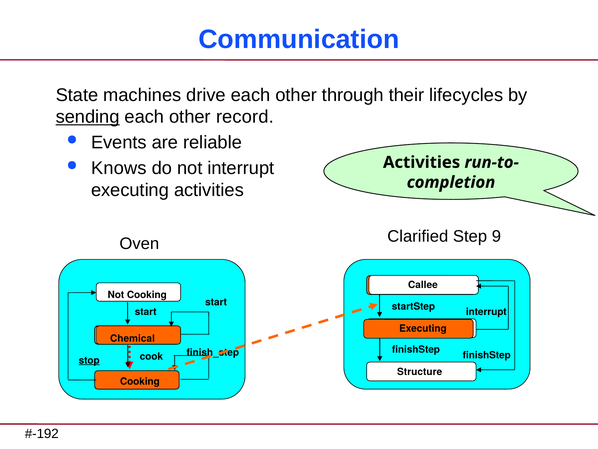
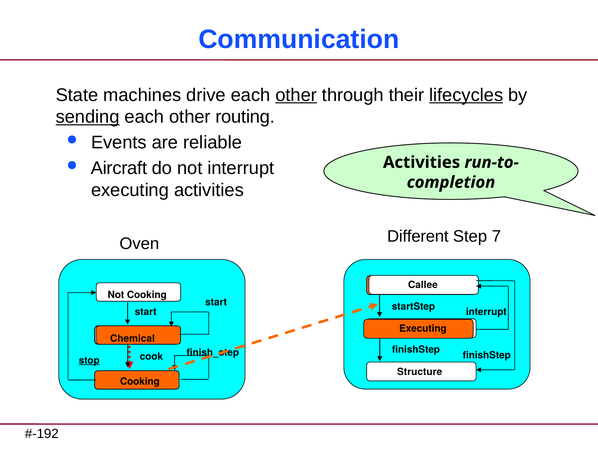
other at (296, 95) underline: none -> present
lifecycles underline: none -> present
record: record -> routing
Knows: Knows -> Aircraft
Clarified: Clarified -> Different
9: 9 -> 7
